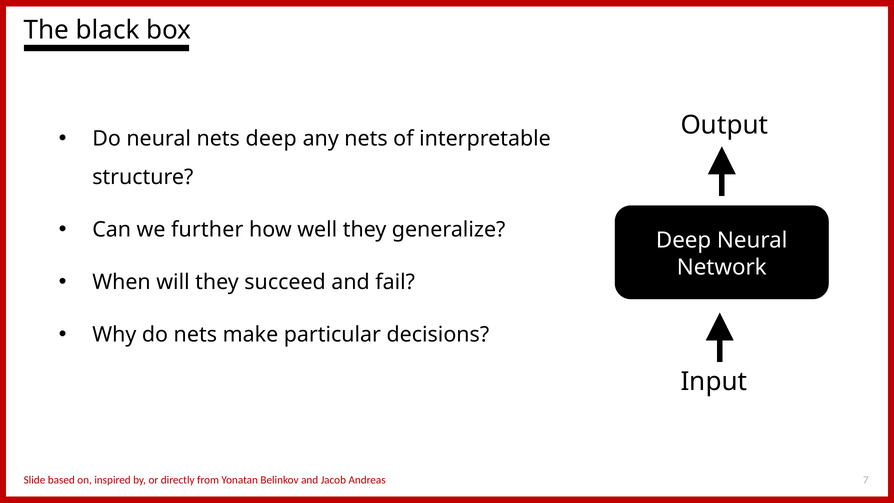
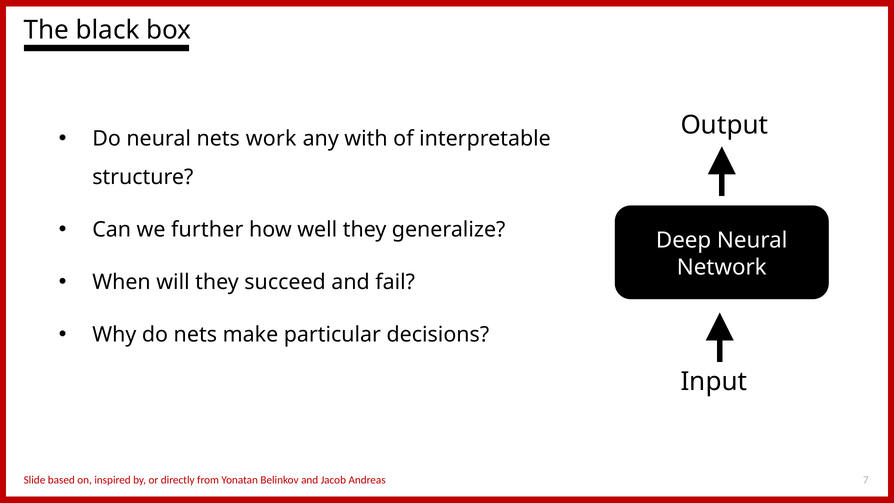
nets deep: deep -> work
any nets: nets -> with
